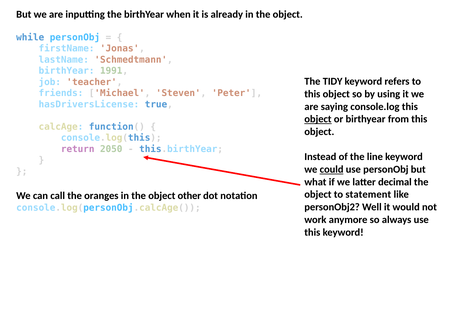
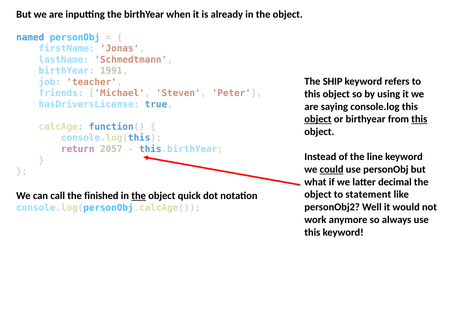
while: while -> named
TIDY: TIDY -> SHIP
this at (419, 119) underline: none -> present
2050: 2050 -> 2057
oranges: oranges -> finished
the at (139, 196) underline: none -> present
other: other -> quick
